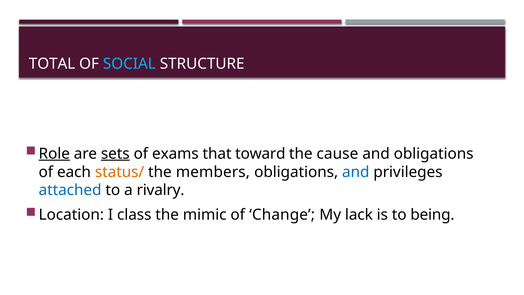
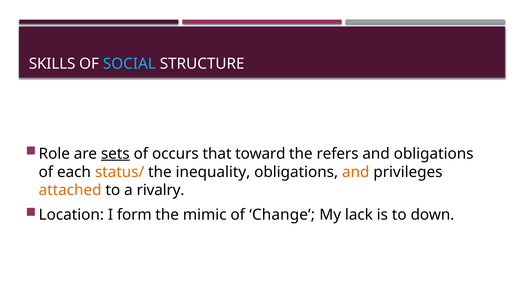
TOTAL: TOTAL -> SKILLS
Role underline: present -> none
exams: exams -> occurs
cause: cause -> refers
members: members -> inequality
and at (356, 172) colour: blue -> orange
attached colour: blue -> orange
class: class -> form
being: being -> down
